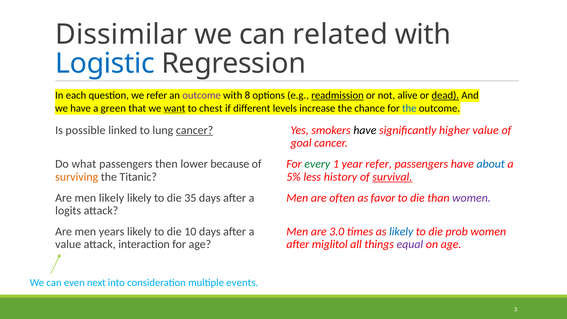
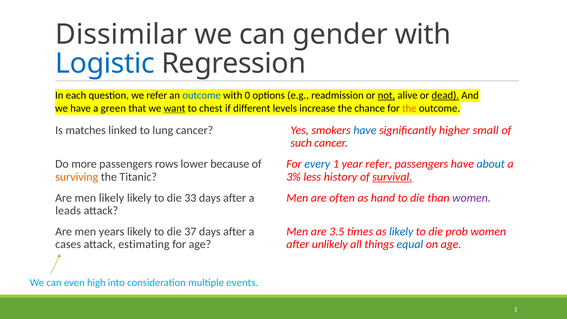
related: related -> gender
outcome at (202, 95) colour: purple -> blue
8: 8 -> 0
readmission underline: present -> none
not underline: none -> present
the at (409, 108) colour: blue -> orange
possible: possible -> matches
cancer at (195, 130) underline: present -> none
have at (365, 130) colour: black -> blue
higher value: value -> small
goal: goal -> such
what: what -> more
then: then -> rows
every colour: green -> blue
5%: 5% -> 3%
35: 35 -> 33
favor: favor -> hand
logits: logits -> leads
10: 10 -> 37
3.0: 3.0 -> 3.5
value at (68, 244): value -> cases
interaction: interaction -> estimating
miglitol: miglitol -> unlikely
equal colour: purple -> blue
next: next -> high
